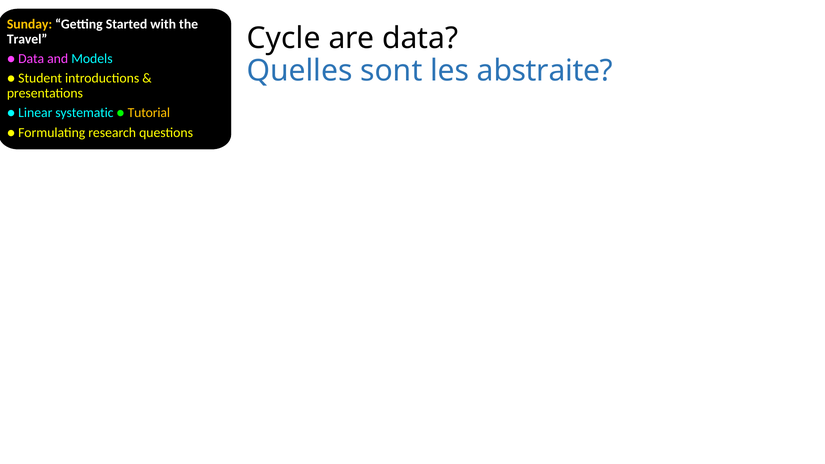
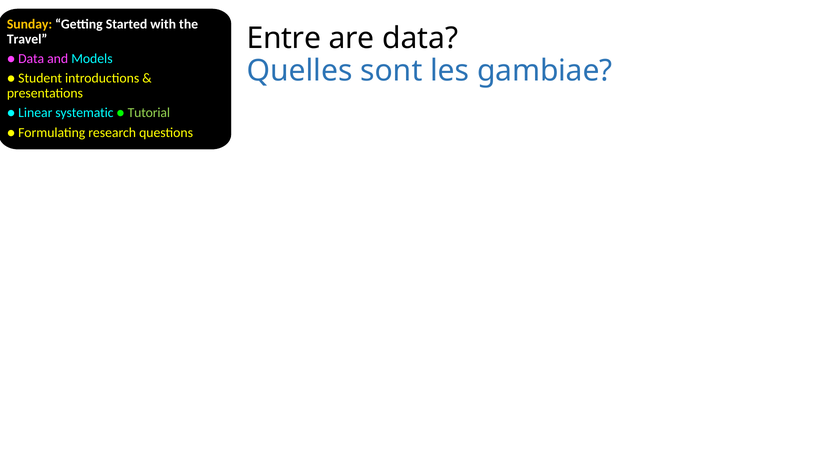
Cycle: Cycle -> Entre
abstraite: abstraite -> gambiae
Tutorial colour: yellow -> light green
